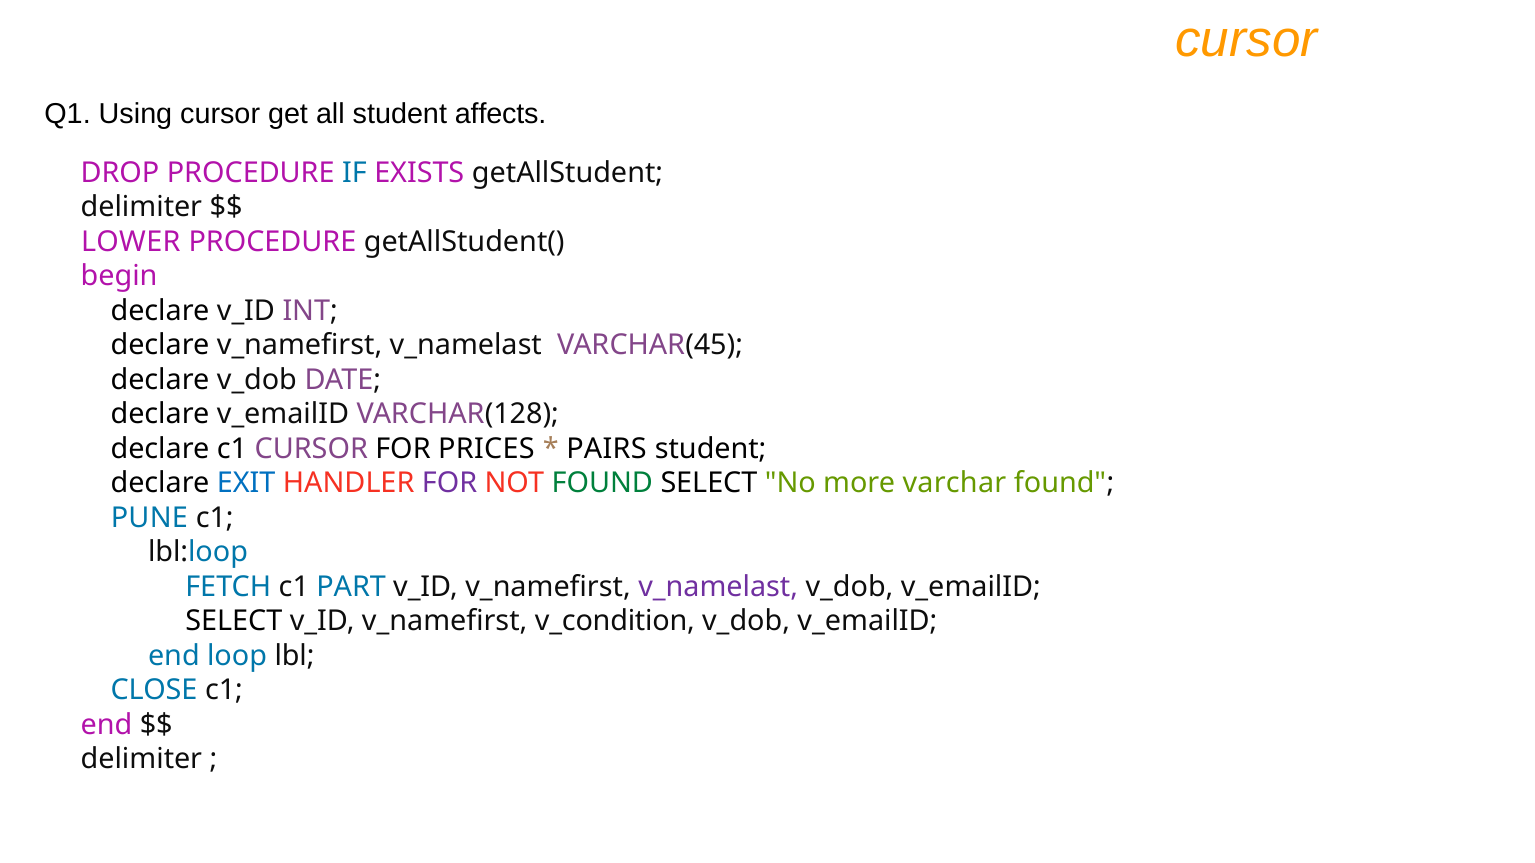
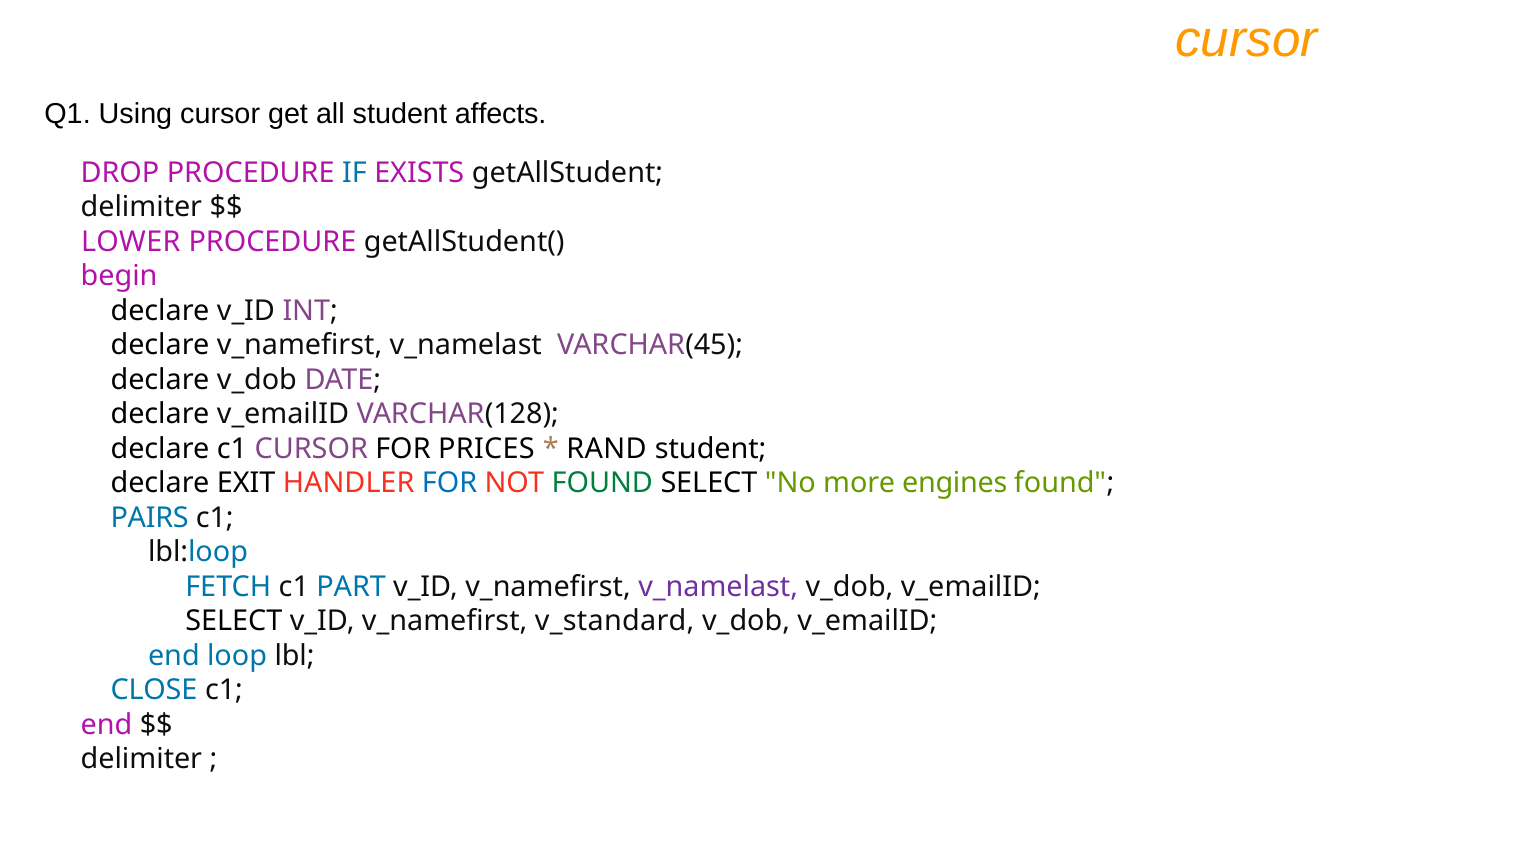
PAIRS: PAIRS -> RAND
EXIT colour: blue -> black
FOR at (450, 483) colour: purple -> blue
varchar: varchar -> engines
PUNE: PUNE -> PAIRS
v_condition: v_condition -> v_standard
